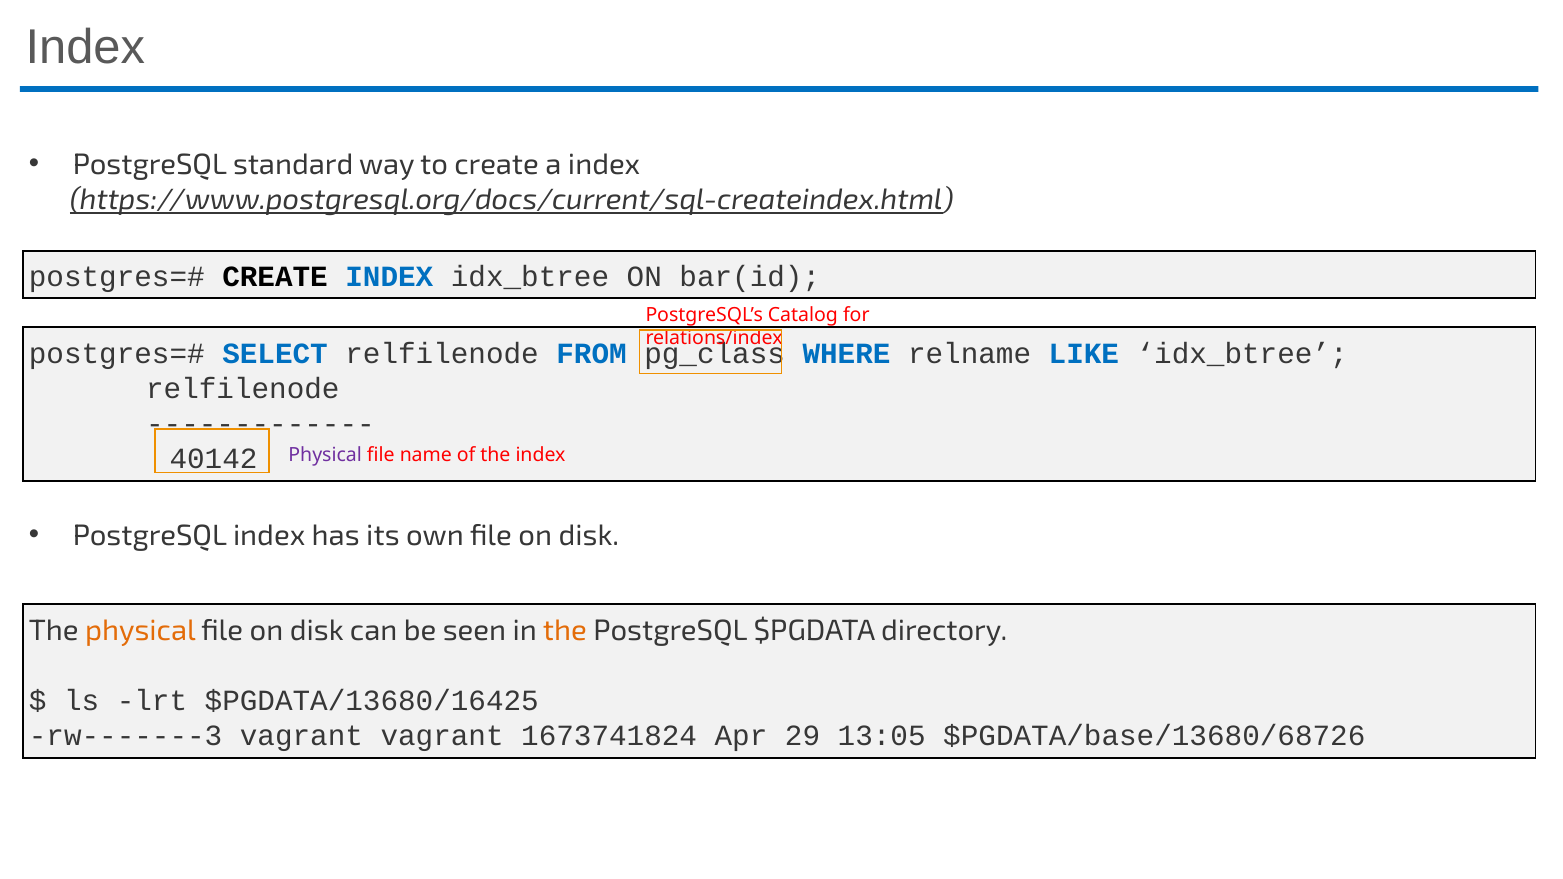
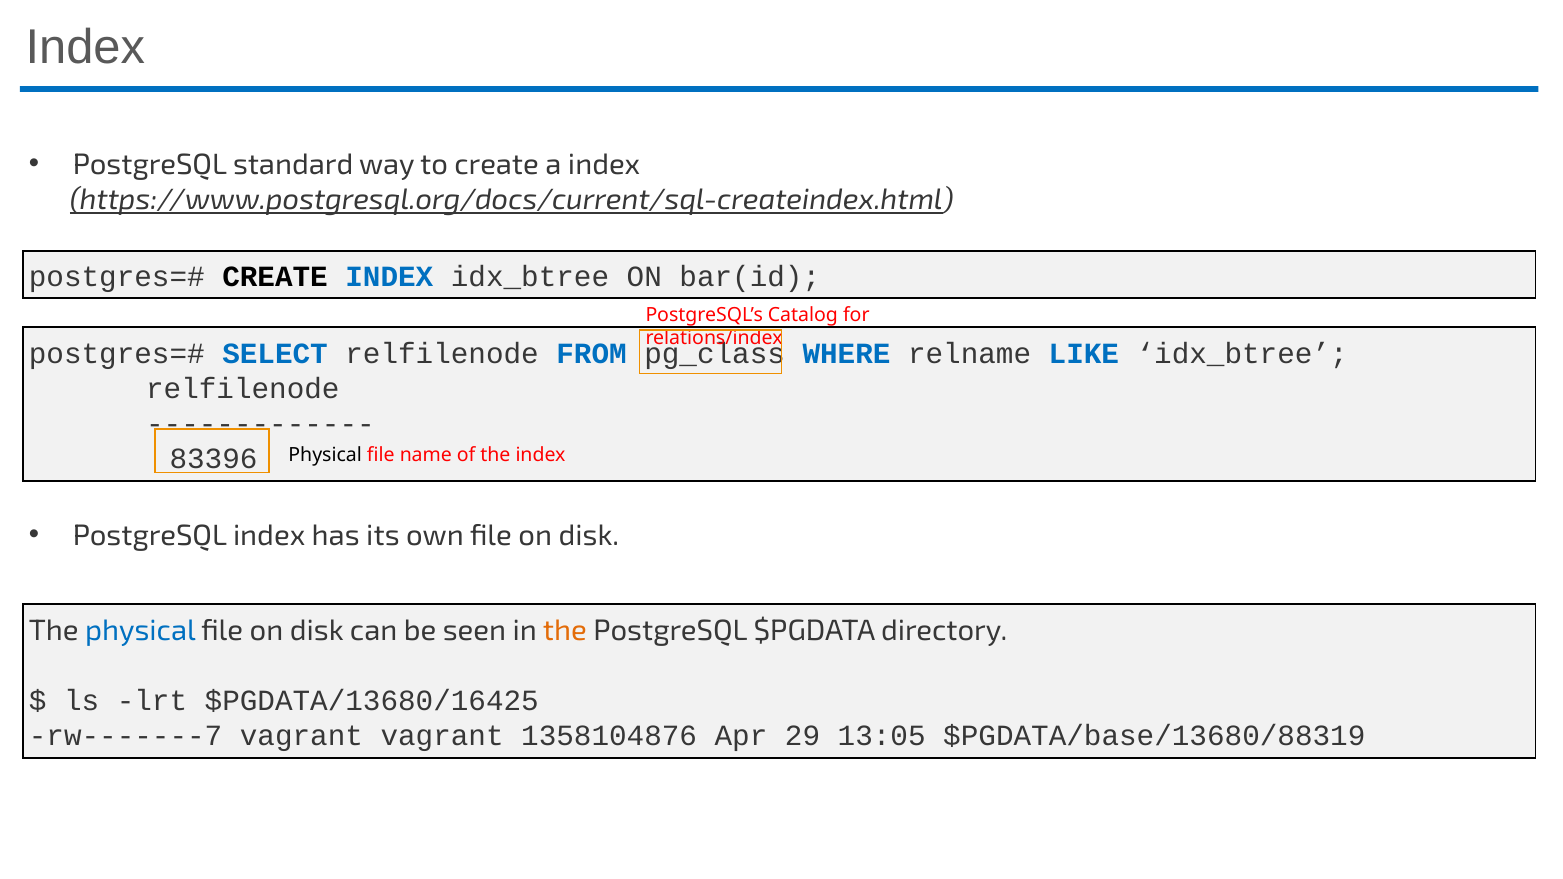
40142: 40142 -> 83396
Physical at (325, 455) colour: purple -> black
physical at (140, 631) colour: orange -> blue
rw-------3: rw-------3 -> rw-------7
1673741824: 1673741824 -> 1358104876
$PGDATA/base/13680/68726: $PGDATA/base/13680/68726 -> $PGDATA/base/13680/88319
